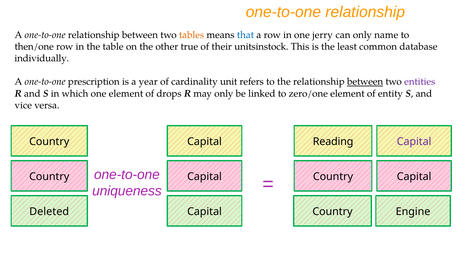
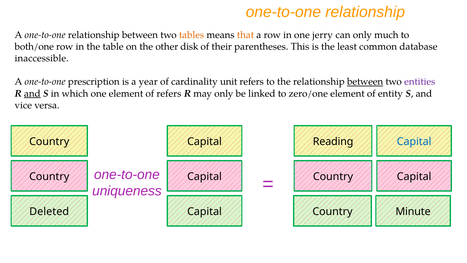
that colour: blue -> orange
name: name -> much
then/one: then/one -> both/one
true: true -> disk
unitsinstock: unitsinstock -> parentheses
individually: individually -> inaccessible
and at (32, 93) underline: none -> present
of drops: drops -> refers
Capital at (414, 141) colour: purple -> blue
Engine: Engine -> Minute
